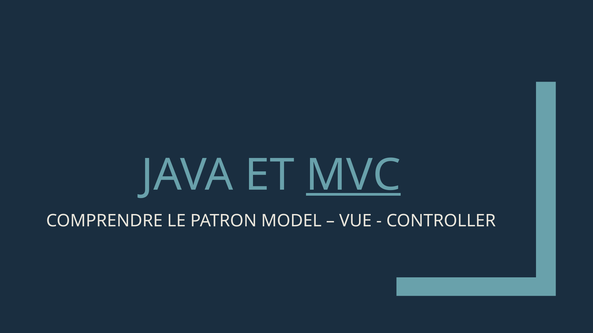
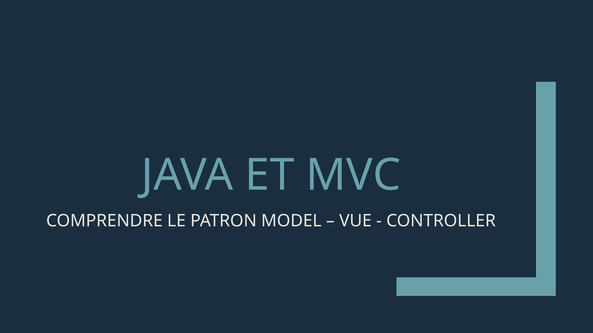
MVC underline: present -> none
